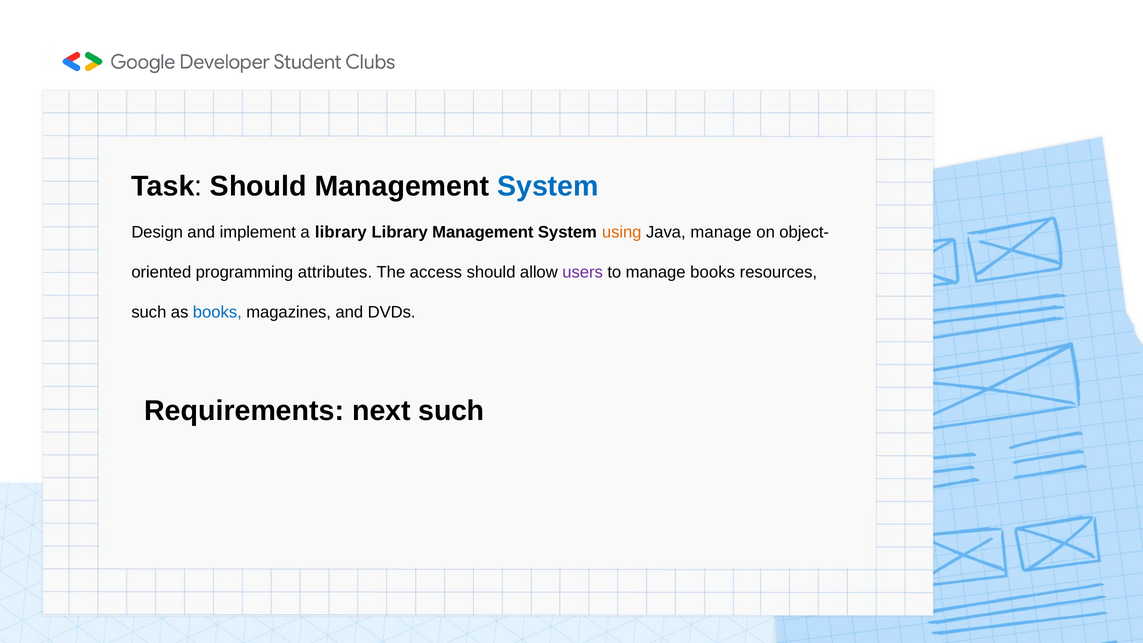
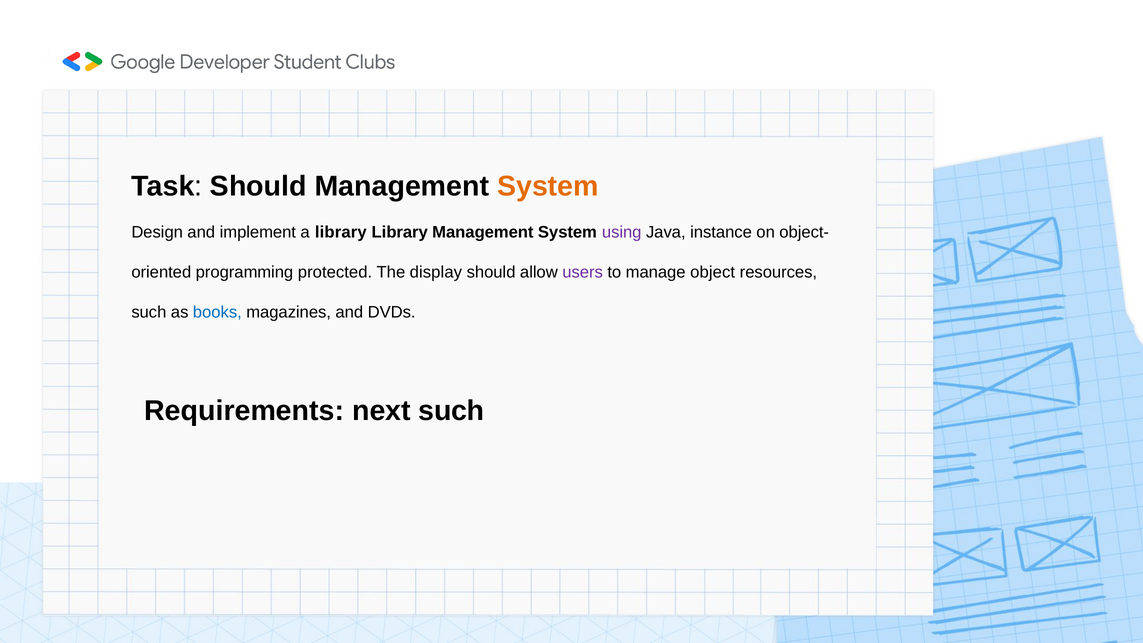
System at (548, 186) colour: blue -> orange
using colour: orange -> purple
Java manage: manage -> instance
attributes: attributes -> protected
access: access -> display
manage books: books -> object
